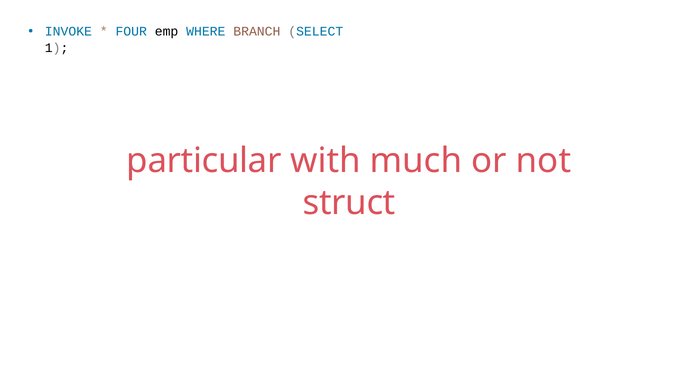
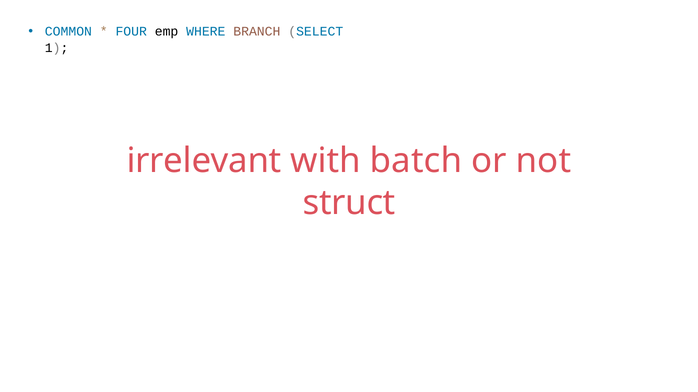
INVOKE: INVOKE -> COMMON
particular: particular -> irrelevant
much: much -> batch
